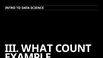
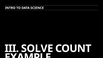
WHAT: WHAT -> SOLVE
